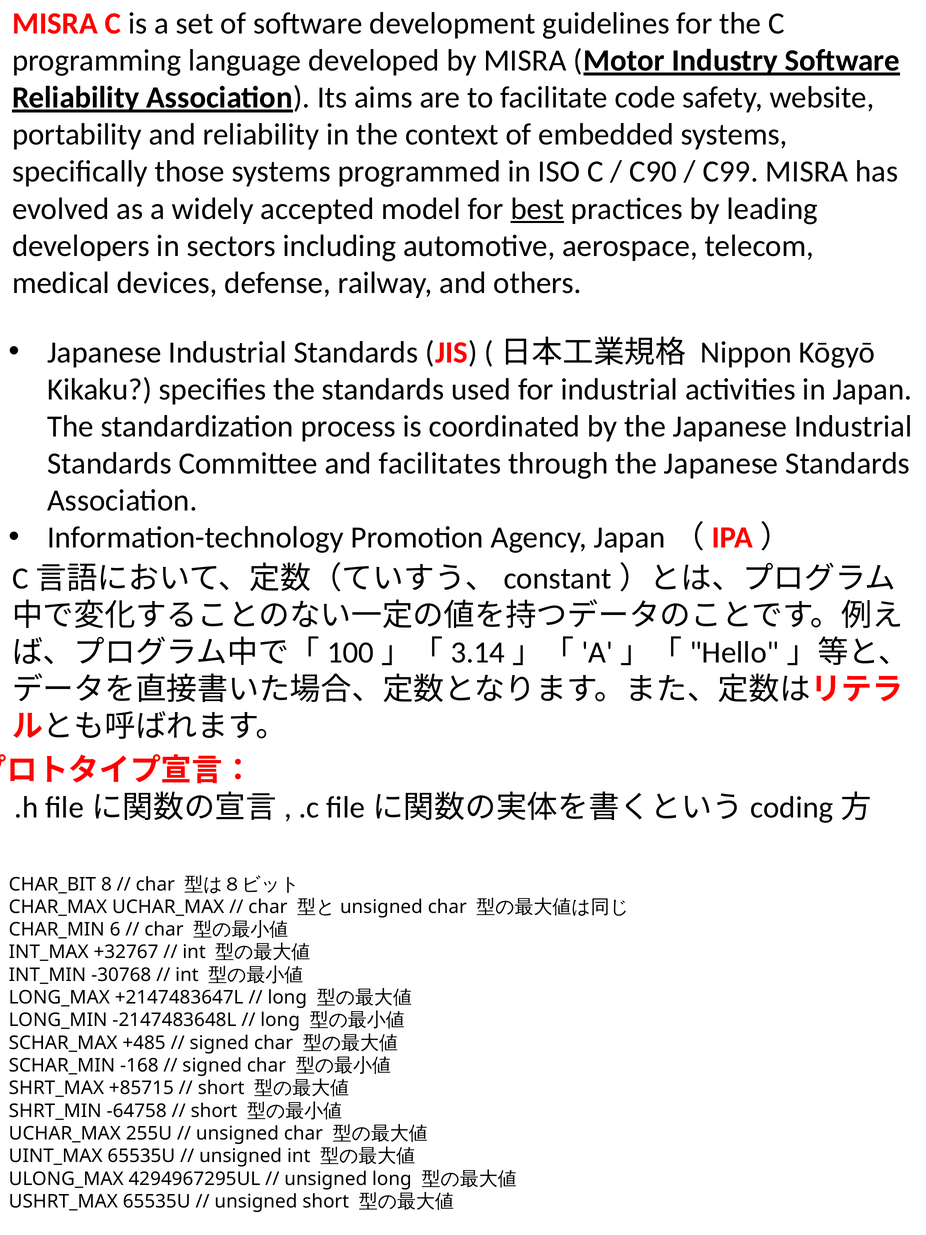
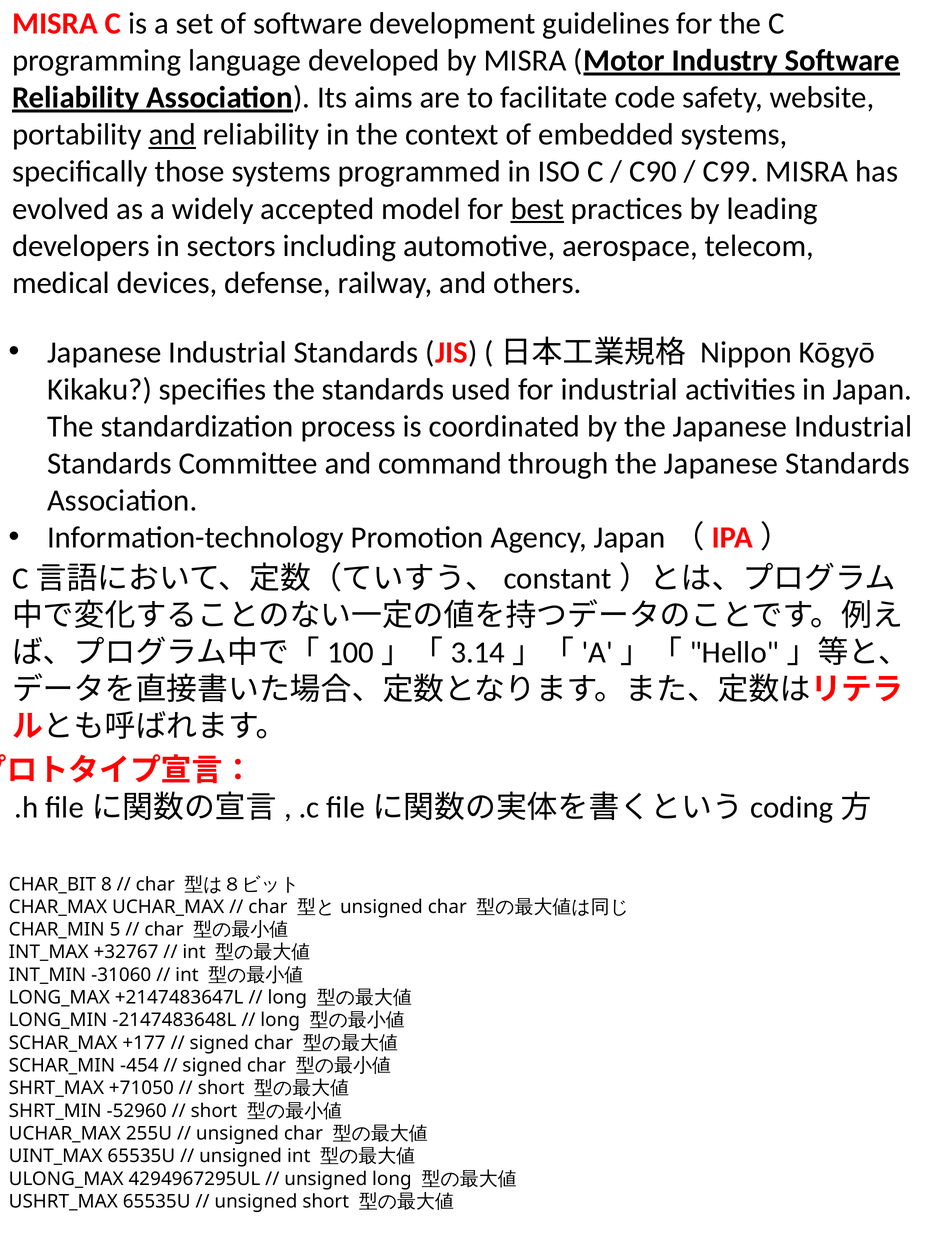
and at (172, 135) underline: none -> present
facilitates: facilitates -> command
6: 6 -> 5
-30768: -30768 -> -31060
+485: +485 -> +177
-168: -168 -> -454
+85715: +85715 -> +71050
-64758: -64758 -> -52960
